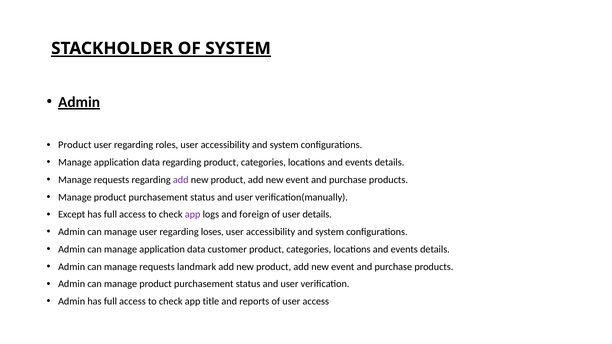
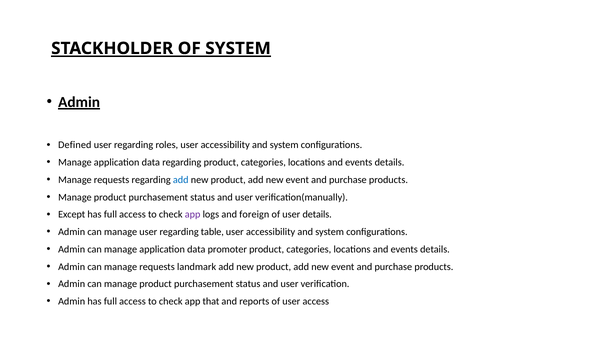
Product at (75, 145): Product -> Defined
add at (181, 180) colour: purple -> blue
loses: loses -> table
customer: customer -> promoter
title: title -> that
